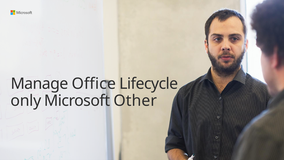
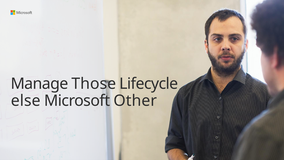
Office: Office -> Those
only: only -> else
